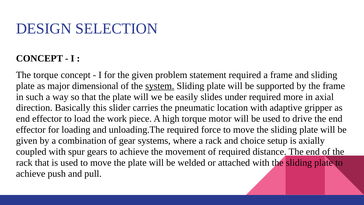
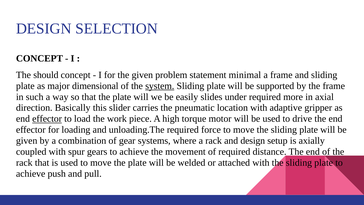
The torque: torque -> should
statement required: required -> minimal
effector at (47, 119) underline: none -> present
and choice: choice -> design
